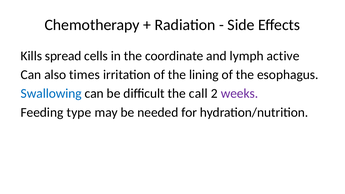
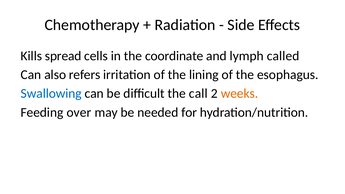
active: active -> called
times: times -> refers
weeks colour: purple -> orange
type: type -> over
